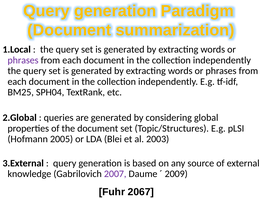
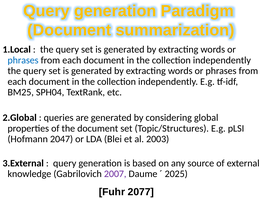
phrases at (23, 60) colour: purple -> blue
2005: 2005 -> 2047
2009: 2009 -> 2025
2067: 2067 -> 2077
